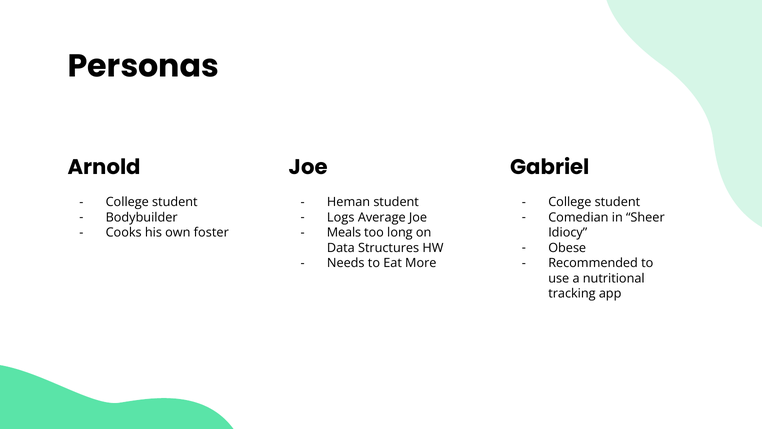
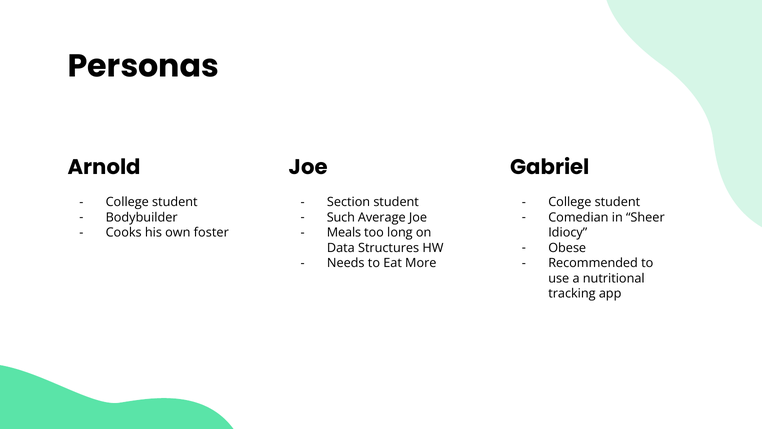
Heman: Heman -> Section
Logs: Logs -> Such
